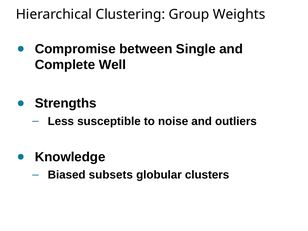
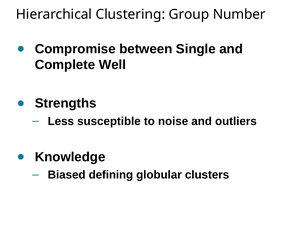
Weights: Weights -> Number
subsets: subsets -> defining
